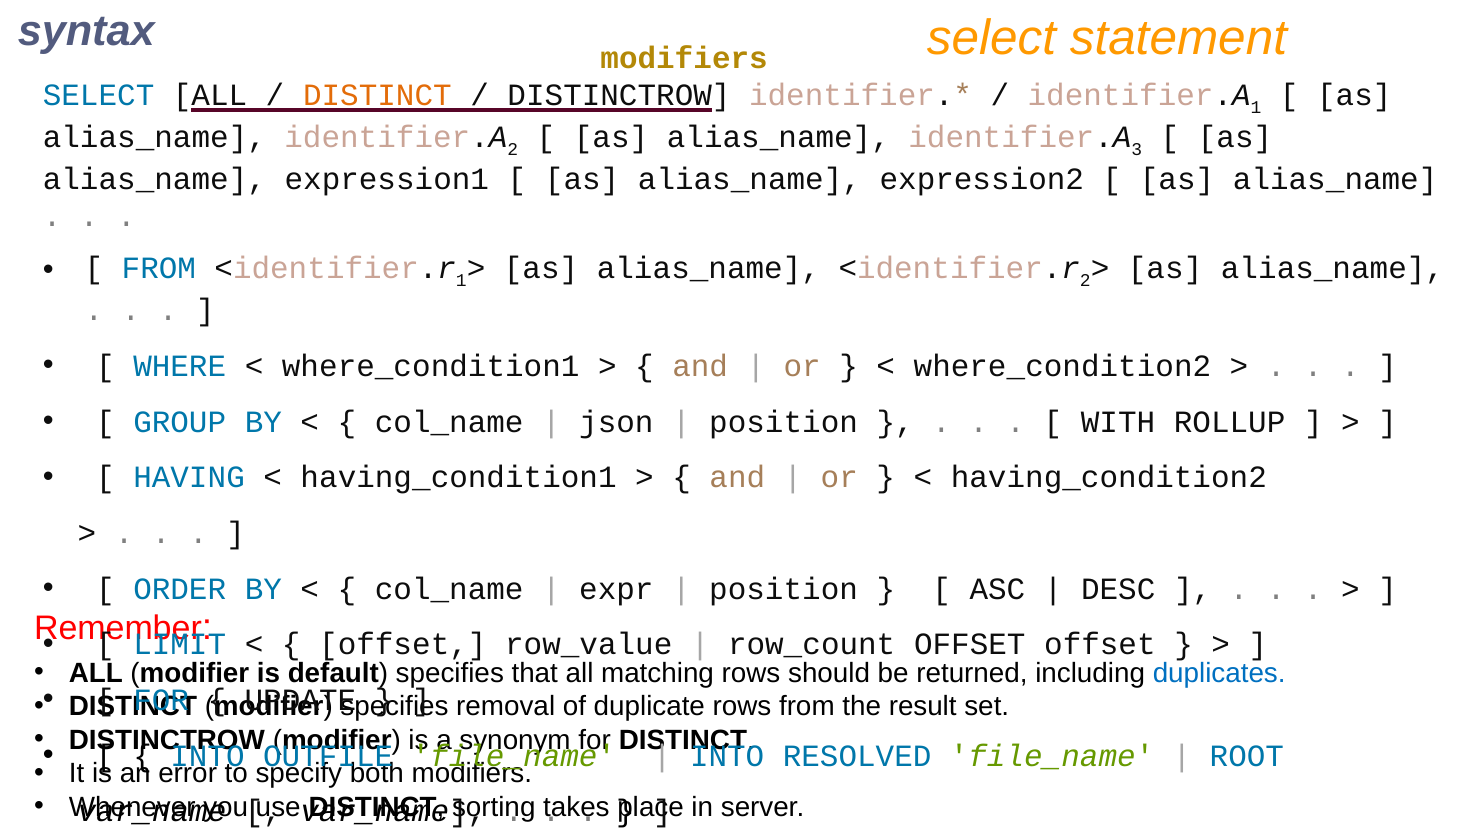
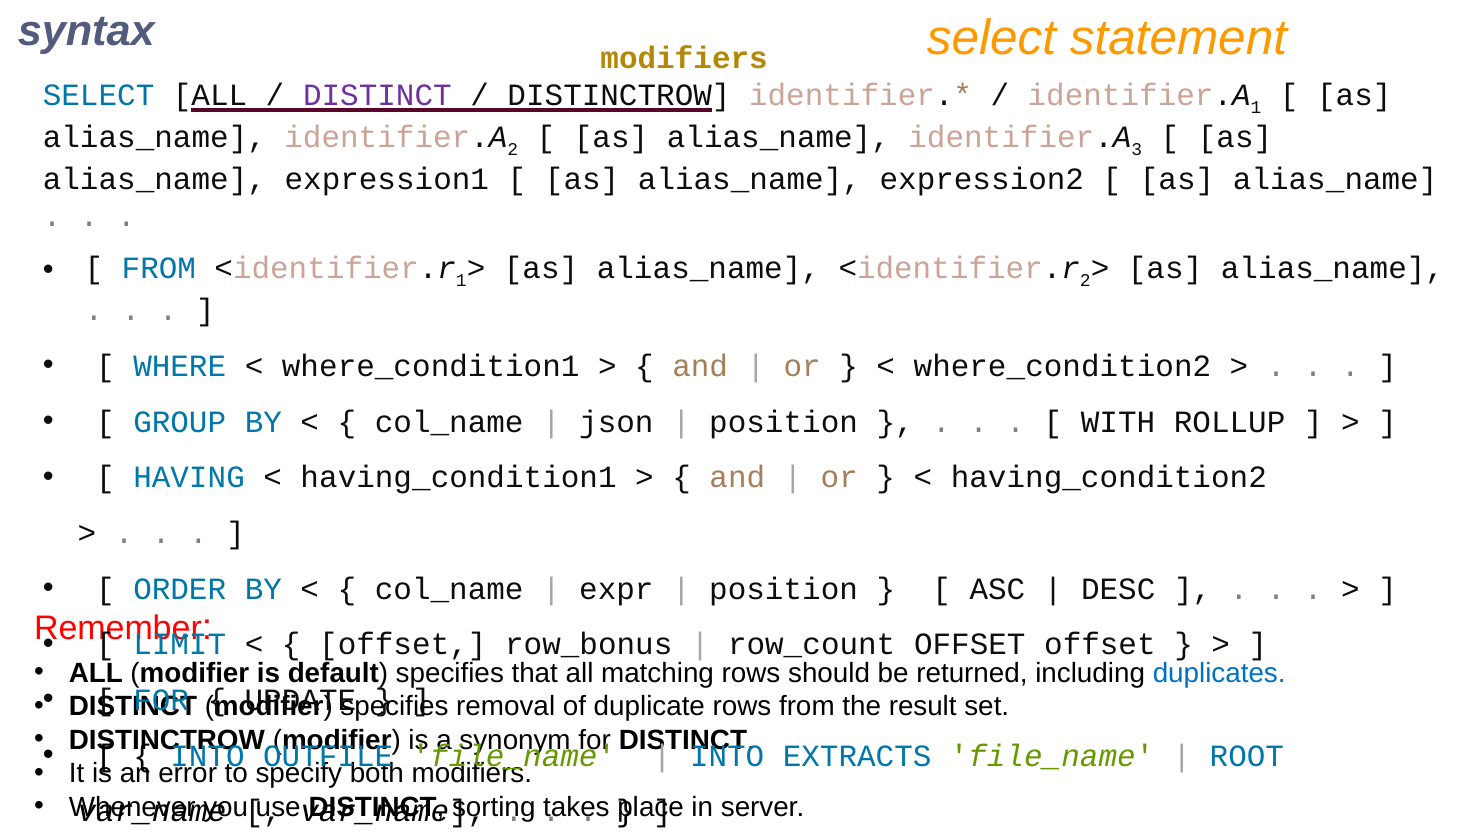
DISTINCT at (377, 95) colour: orange -> purple
row_value: row_value -> row_bonus
RESOLVED: RESOLVED -> EXTRACTS
